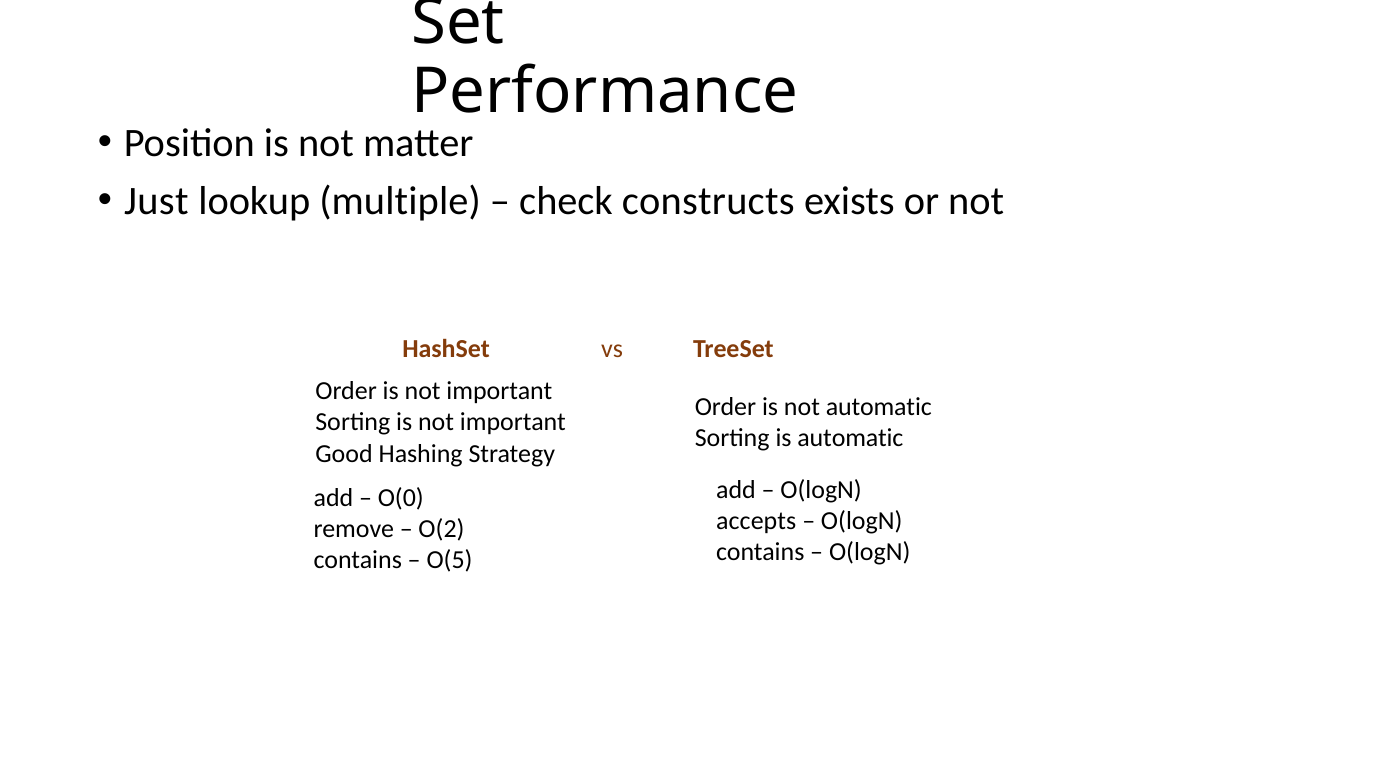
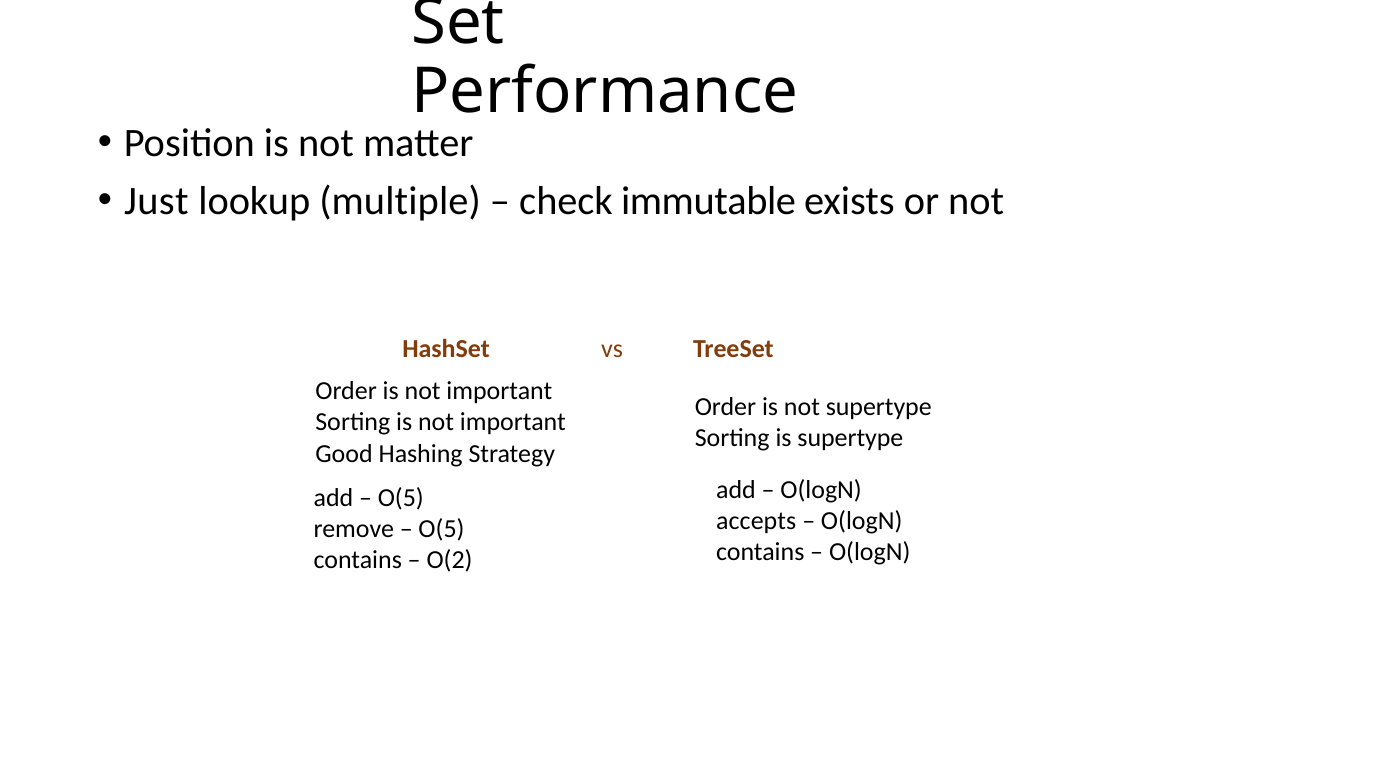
constructs: constructs -> immutable
not automatic: automatic -> supertype
is automatic: automatic -> supertype
O(0 at (401, 498): O(0 -> O(5
O(2 at (441, 530): O(2 -> O(5
O(5: O(5 -> O(2
